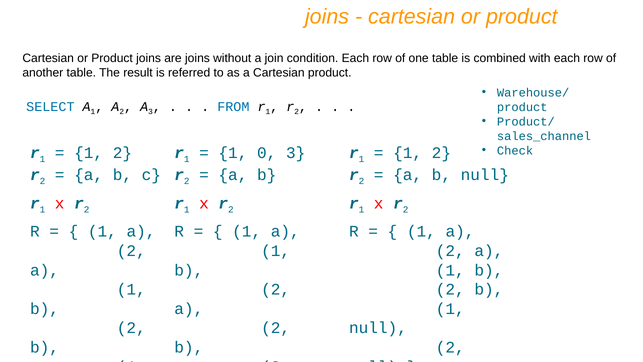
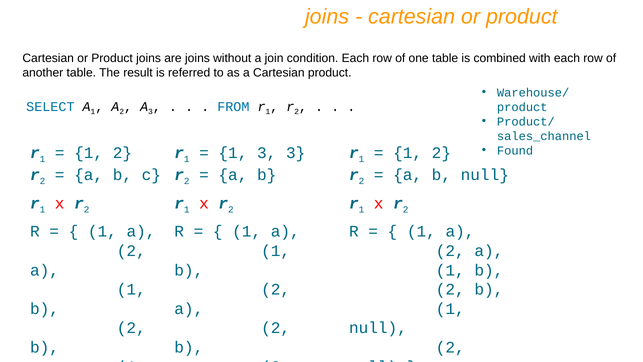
Check: Check -> Found
1 0: 0 -> 3
